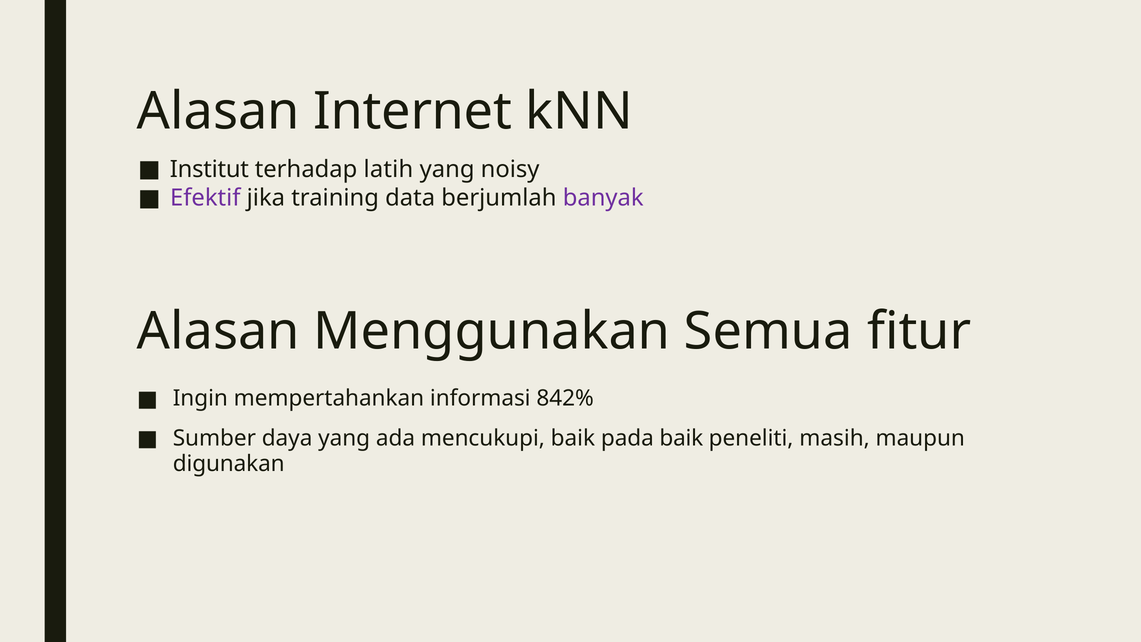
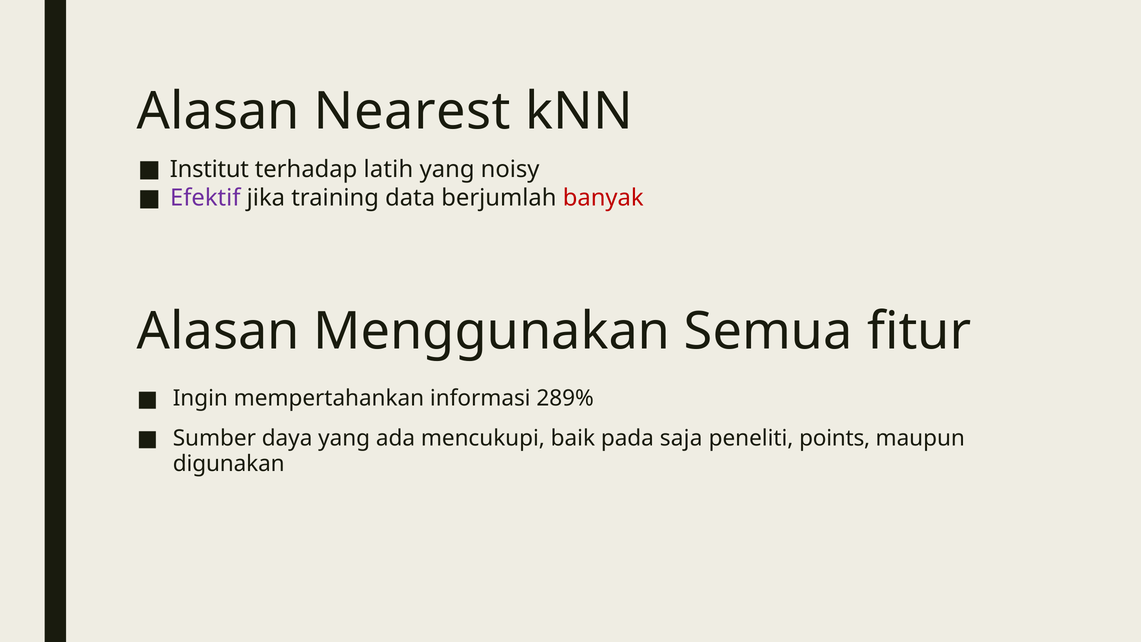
Internet: Internet -> Nearest
banyak colour: purple -> red
842%: 842% -> 289%
pada baik: baik -> saja
masih: masih -> points
